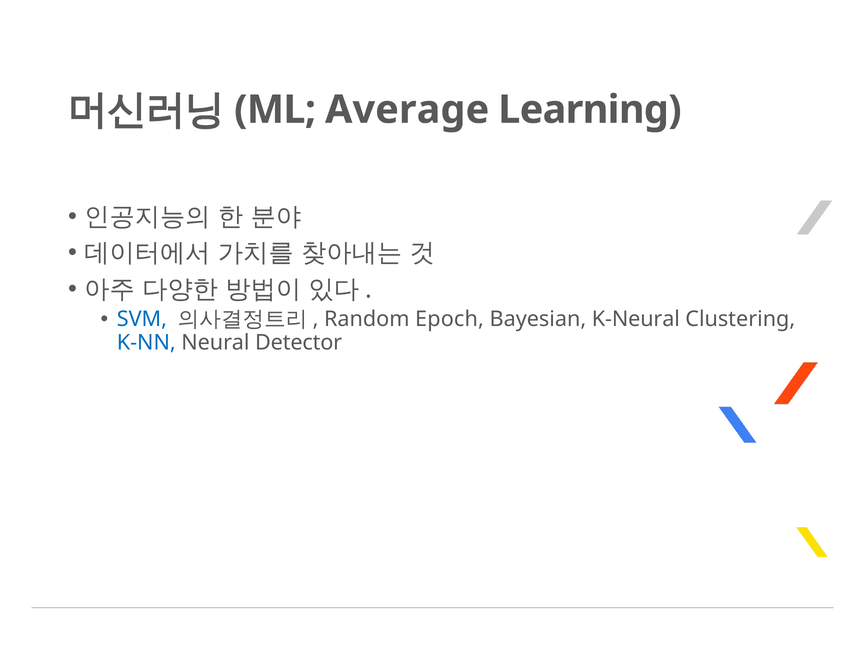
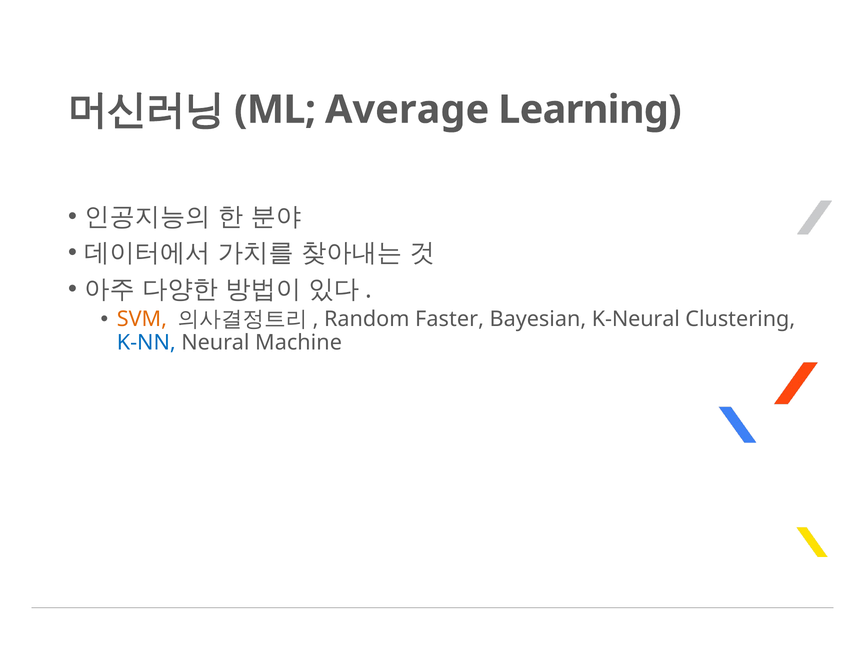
SVM colour: blue -> orange
Epoch: Epoch -> Faster
Detector: Detector -> Machine
